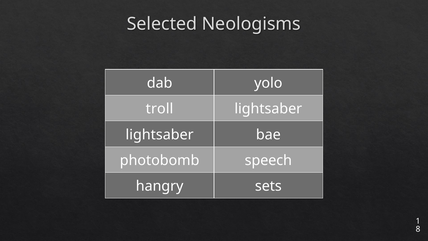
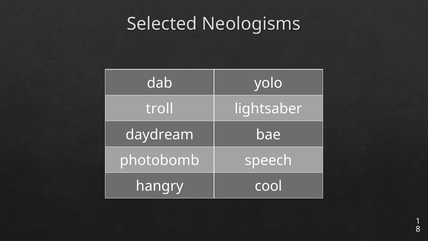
lightsaber at (160, 134): lightsaber -> daydream
sets: sets -> cool
